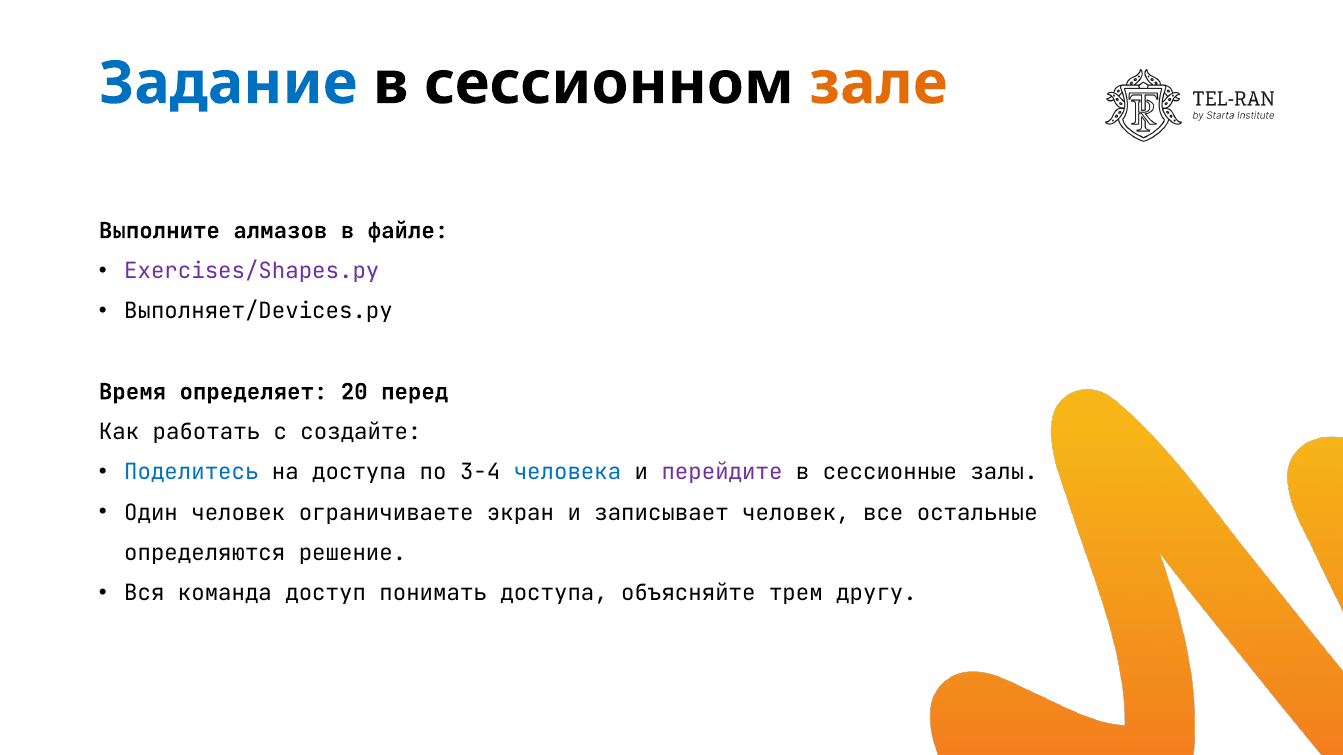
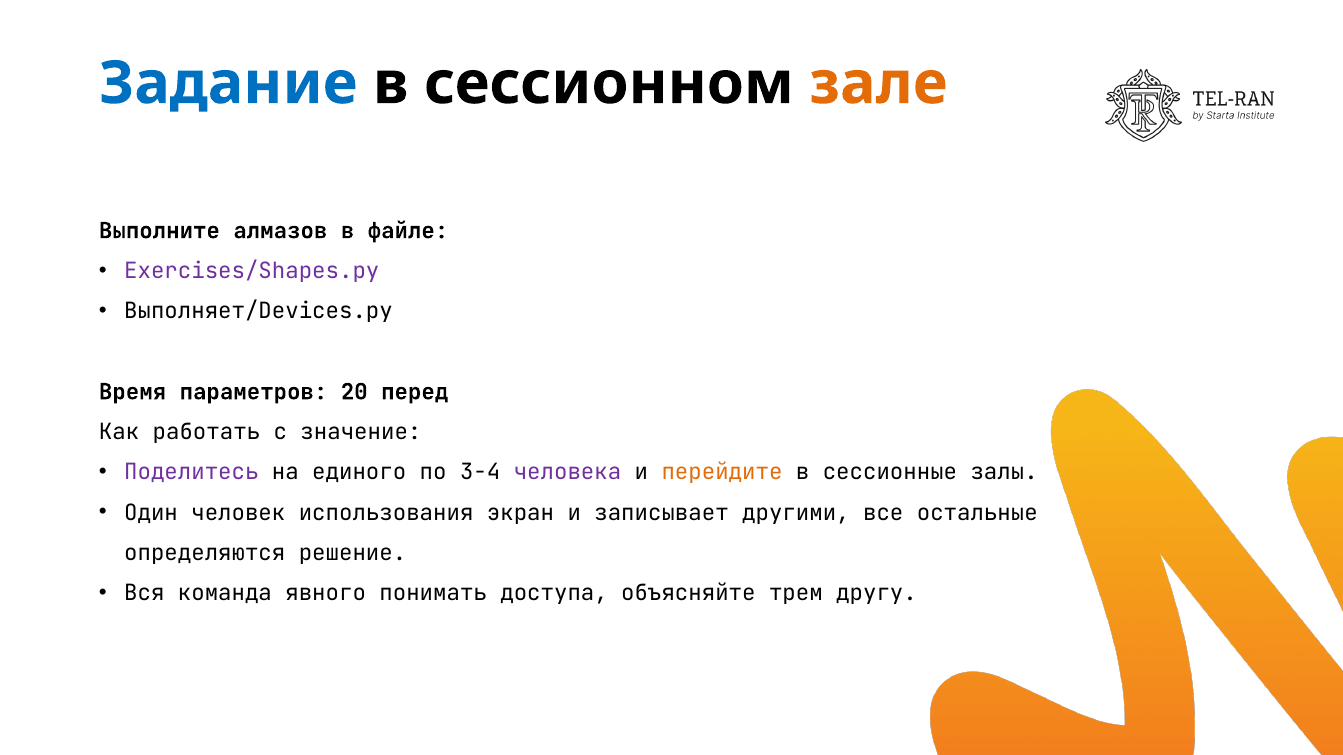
определяет: определяет -> параметров
создайте: создайте -> значение
Поделитесь colour: blue -> purple
на доступа: доступа -> единого
человека colour: blue -> purple
перейдите colour: purple -> orange
ограничиваете: ограничиваете -> использования
записывает человек: человек -> другими
доступ: доступ -> явного
